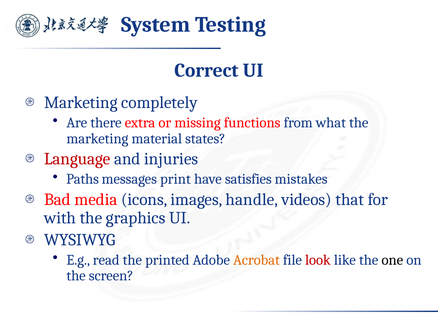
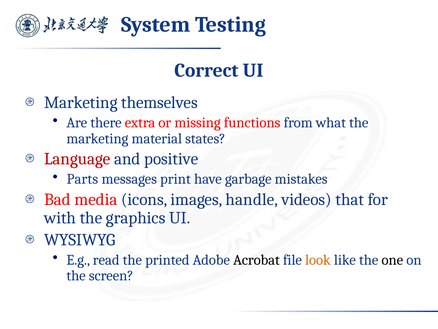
completely: completely -> themselves
injuries: injuries -> positive
Paths: Paths -> Parts
satisfies: satisfies -> garbage
Acrobat colour: orange -> black
look colour: red -> orange
